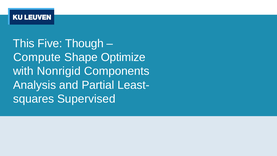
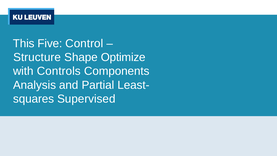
Though: Though -> Control
Compute: Compute -> Structure
Nonrigid: Nonrigid -> Controls
